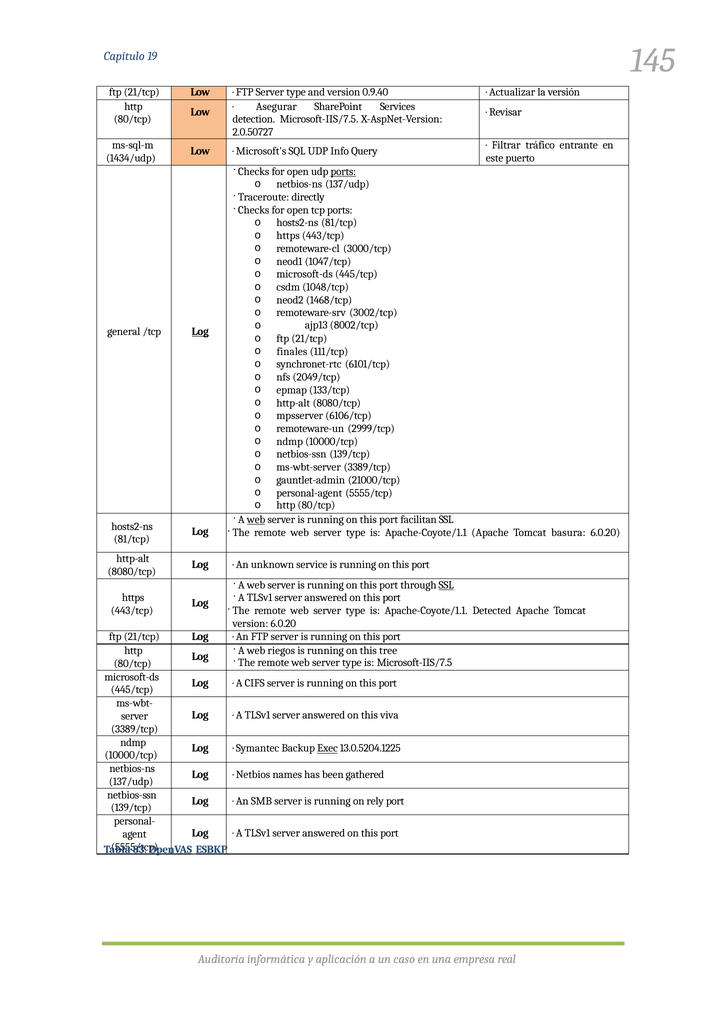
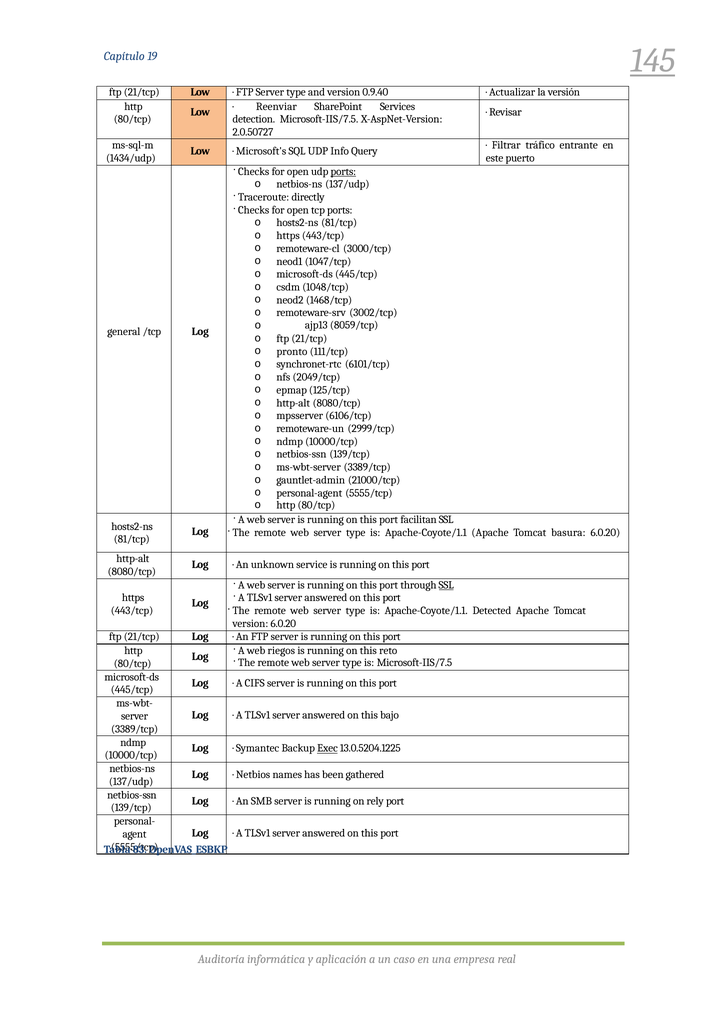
145 underline: none -> present
Asegurar: Asegurar -> Reenviar
8002/tcp: 8002/tcp -> 8059/tcp
Log at (200, 332) underline: present -> none
finales: finales -> pronto
133/tcp: 133/tcp -> 125/tcp
web at (256, 520) underline: present -> none
tree: tree -> reto
viva: viva -> bajo
